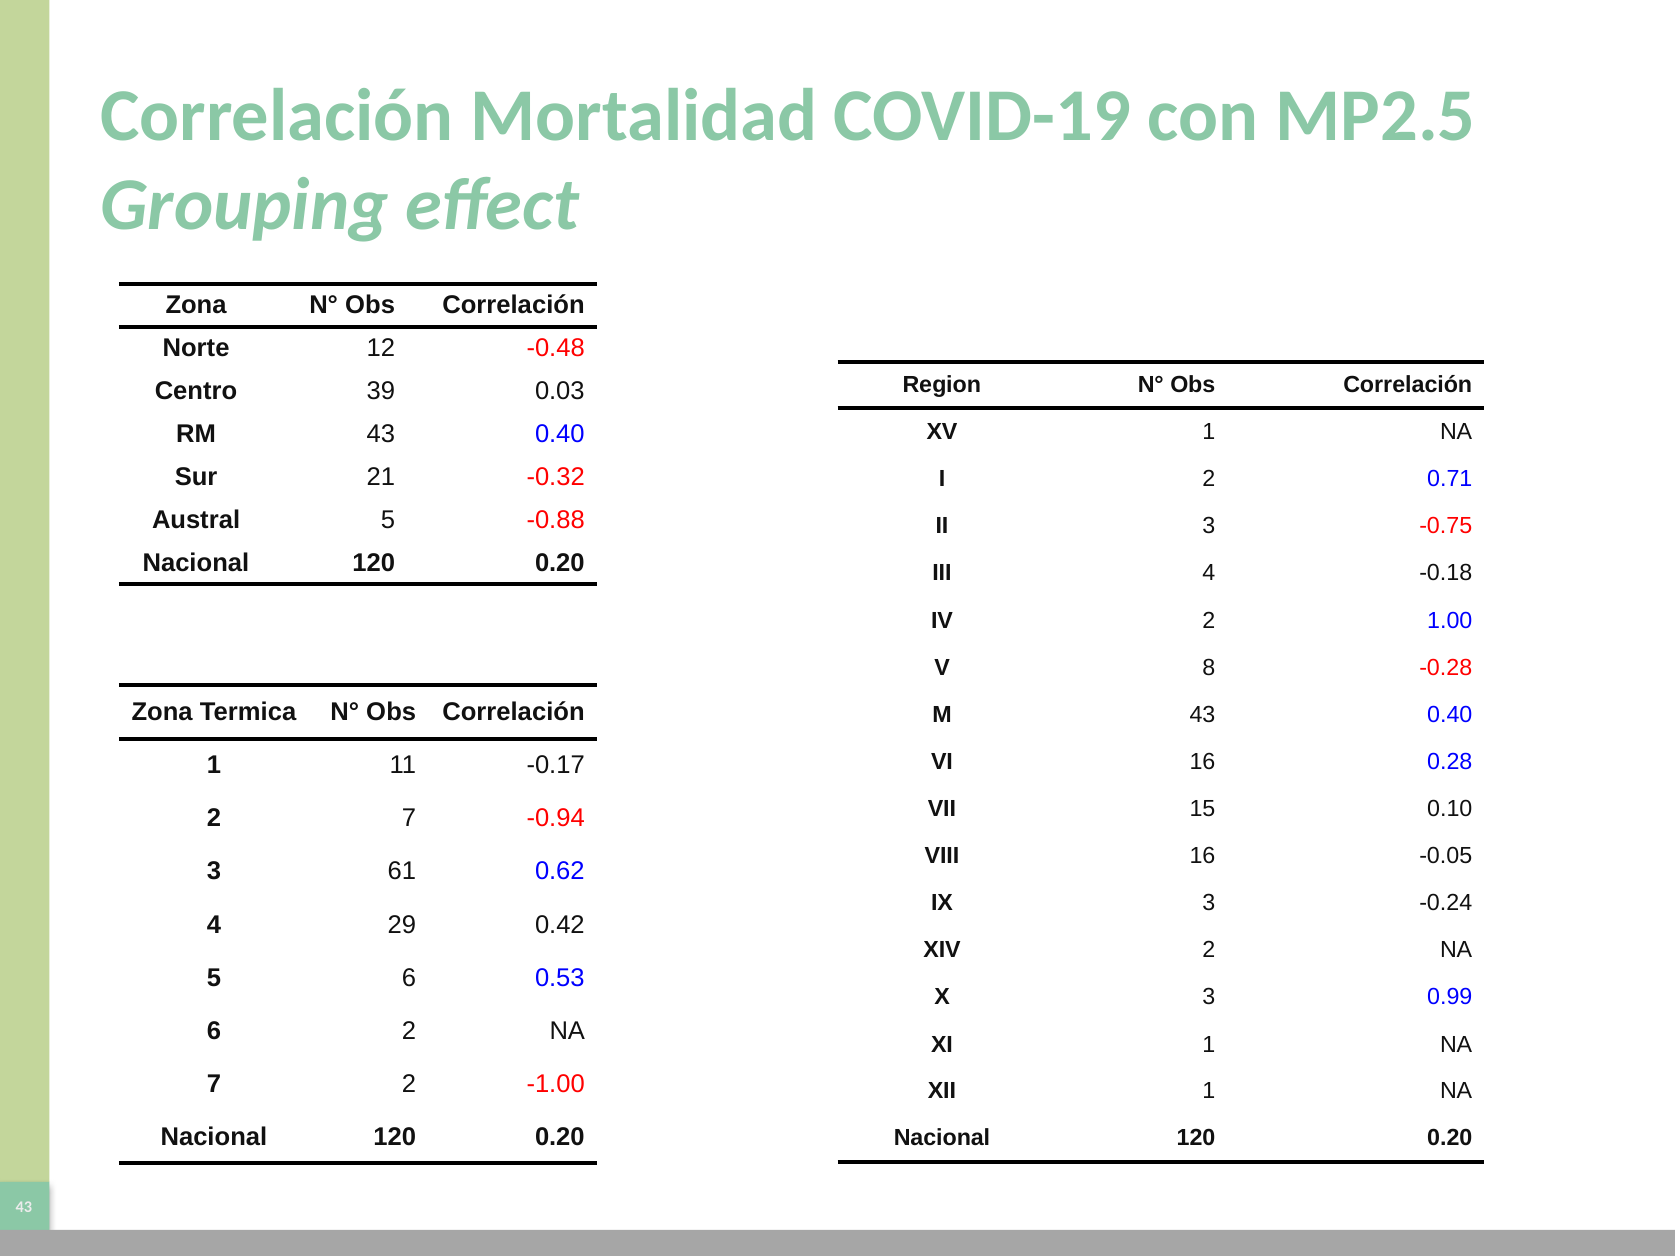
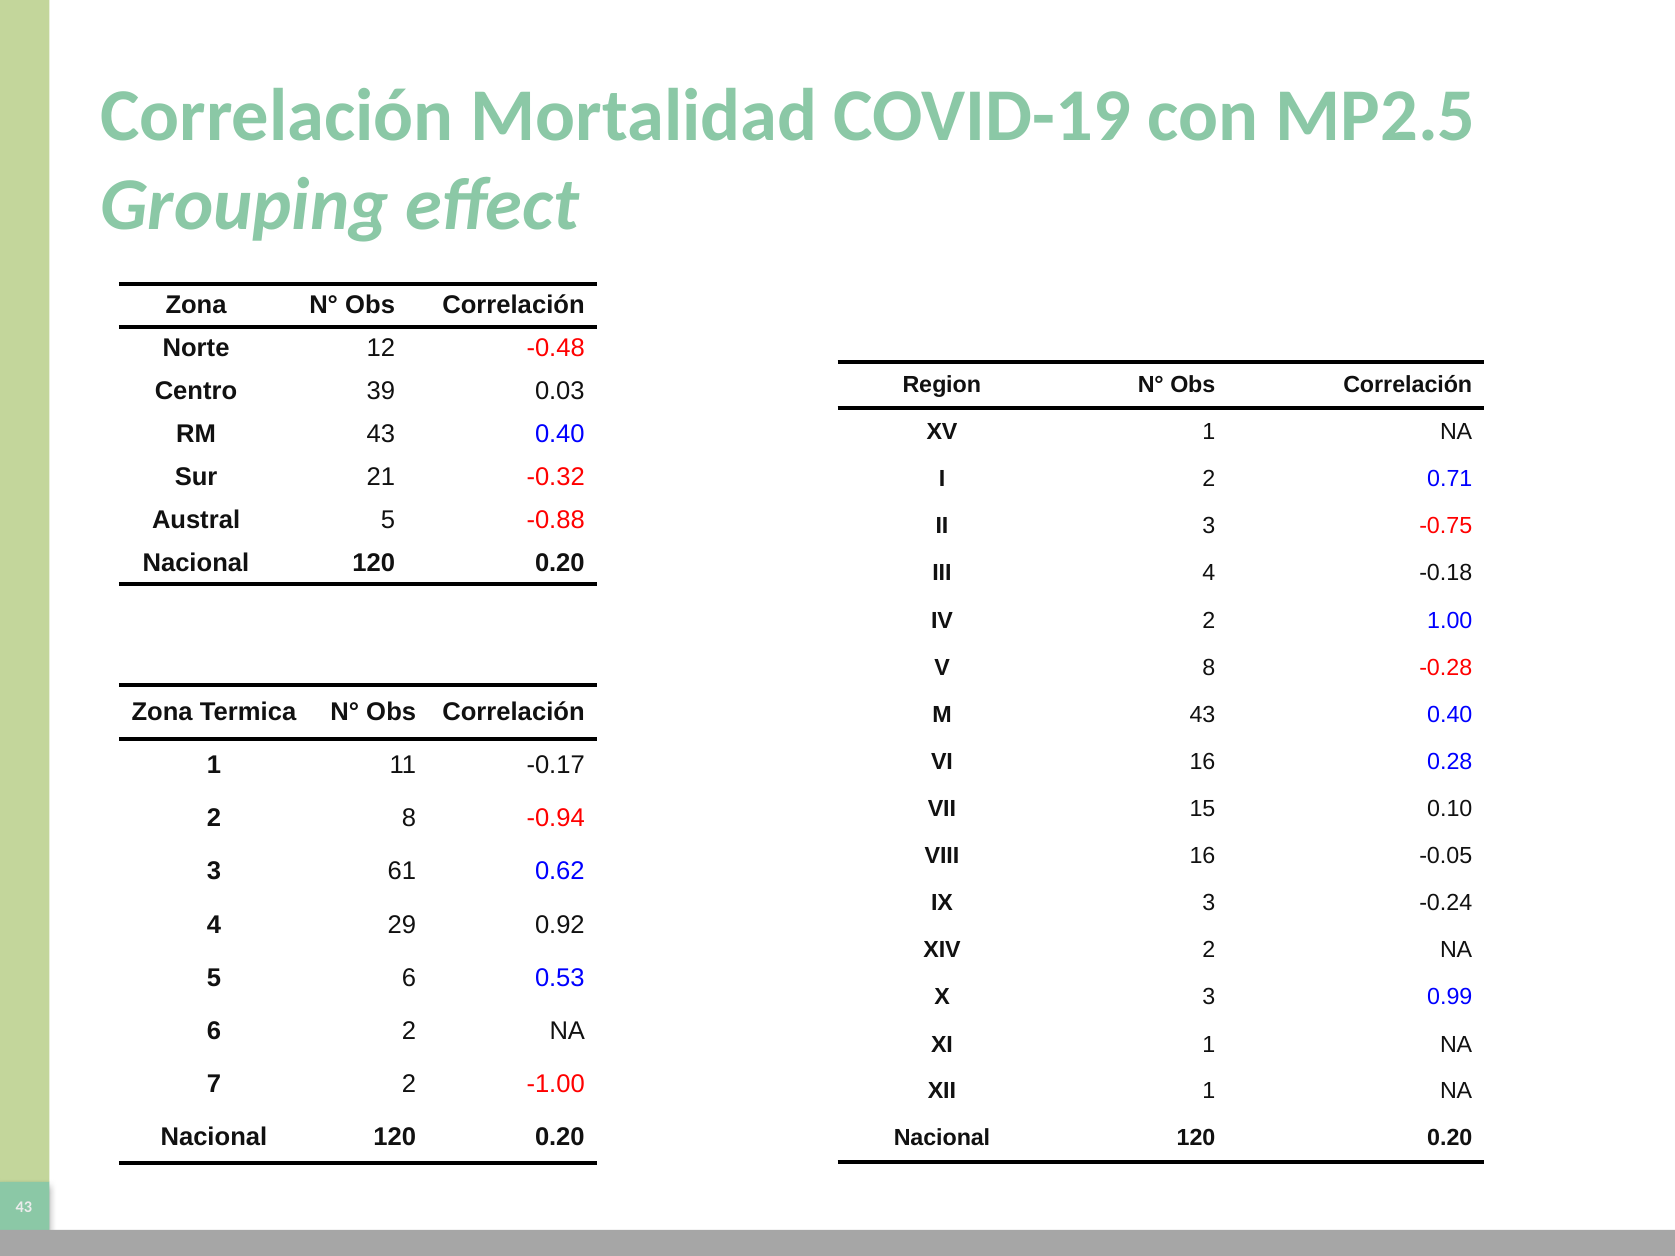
2 7: 7 -> 8
0.42: 0.42 -> 0.92
